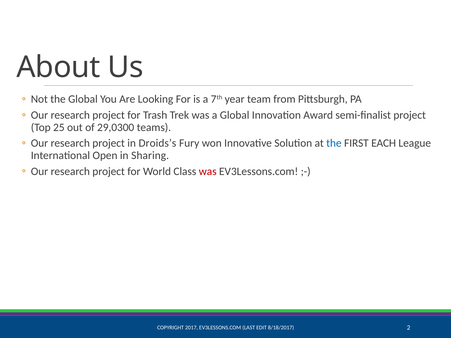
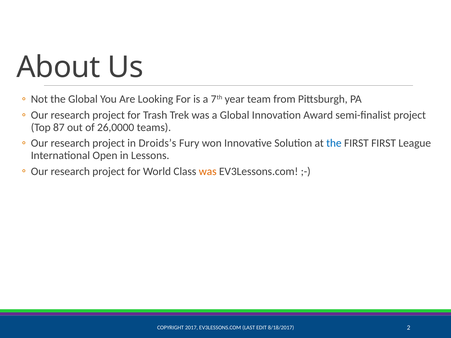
25: 25 -> 87
29,0300: 29,0300 -> 26,0000
FIRST EACH: EACH -> FIRST
Sharing: Sharing -> Lessons
was at (208, 172) colour: red -> orange
